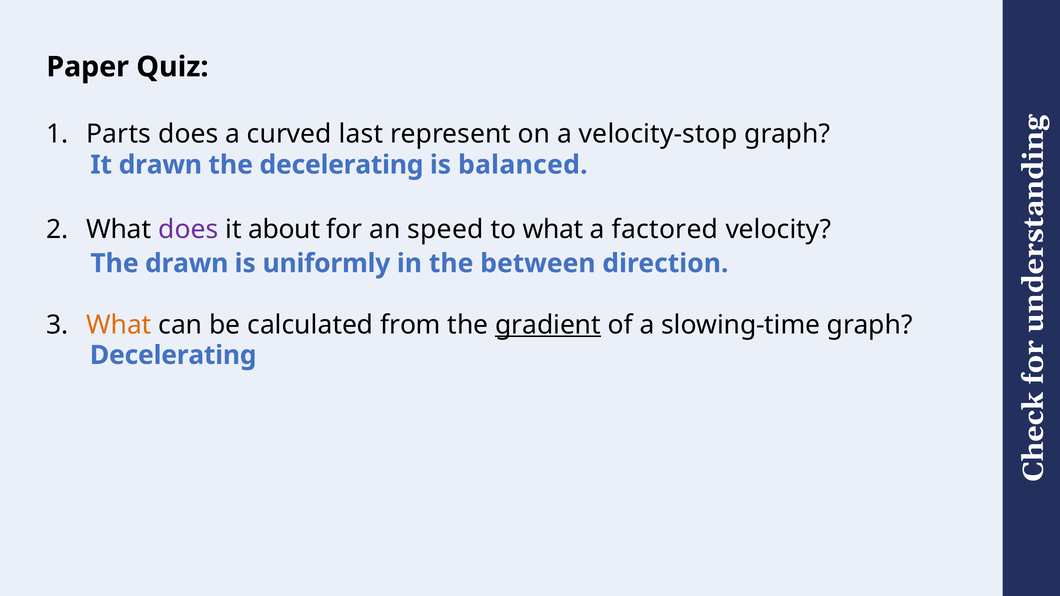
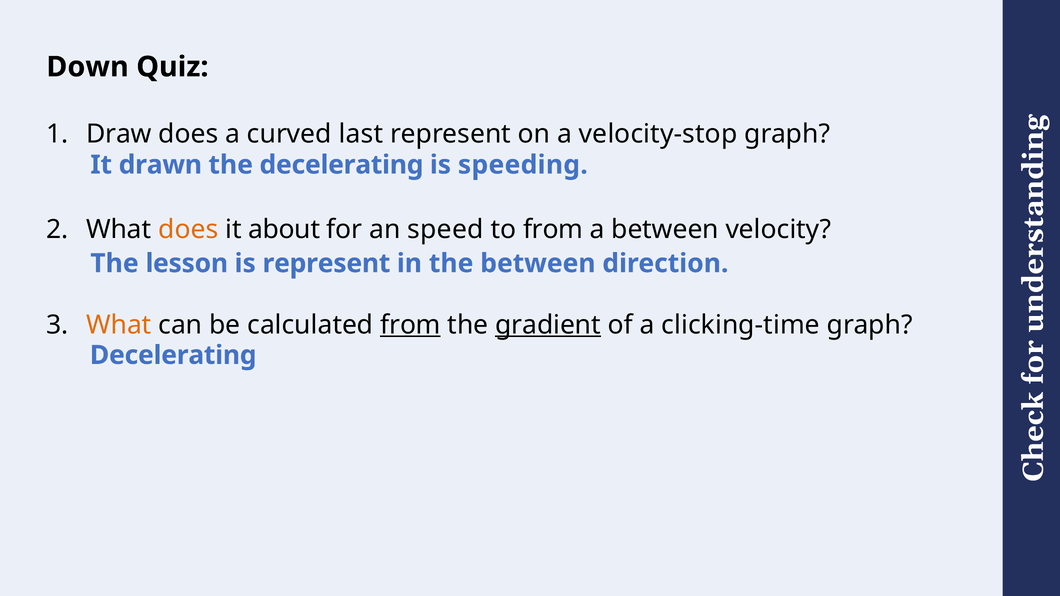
Paper: Paper -> Down
Parts: Parts -> Draw
balanced: balanced -> speeding
does at (188, 230) colour: purple -> orange
to what: what -> from
a factored: factored -> between
The drawn: drawn -> lesson
is uniformly: uniformly -> represent
from at (410, 325) underline: none -> present
slowing-time: slowing-time -> clicking-time
